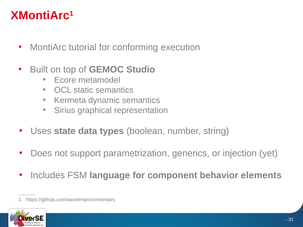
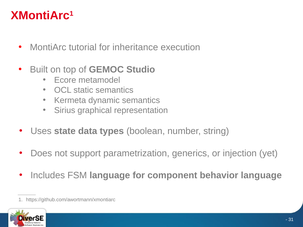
conforming: conforming -> inheritance
behavior elements: elements -> language
